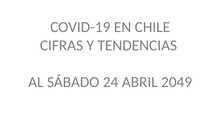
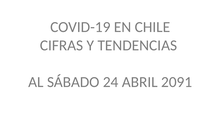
2049: 2049 -> 2091
